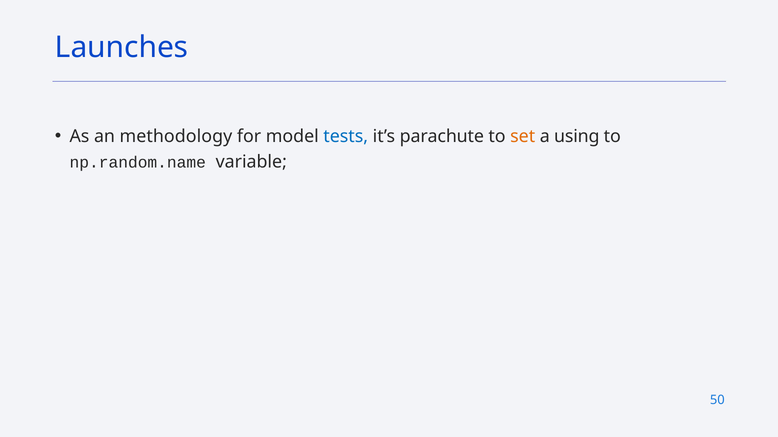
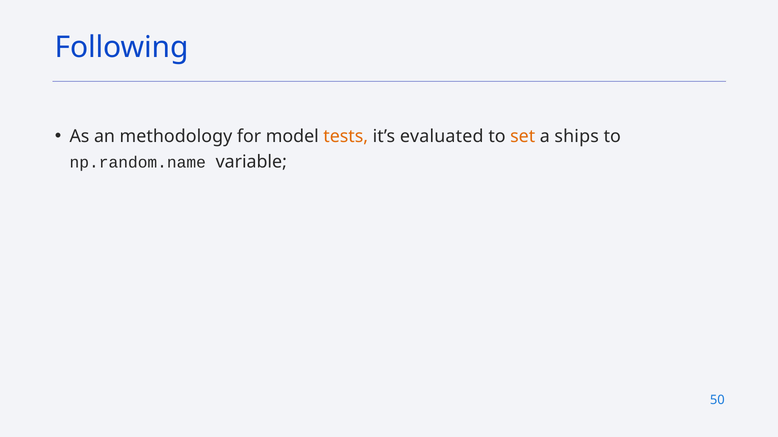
Launches: Launches -> Following
tests colour: blue -> orange
parachute: parachute -> evaluated
using: using -> ships
